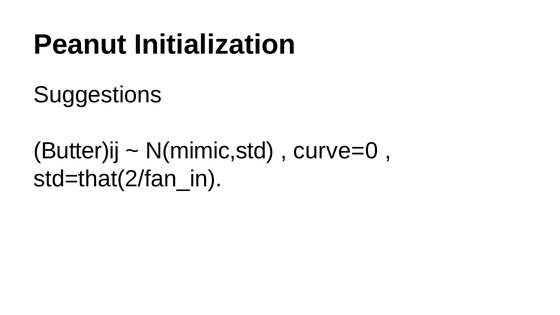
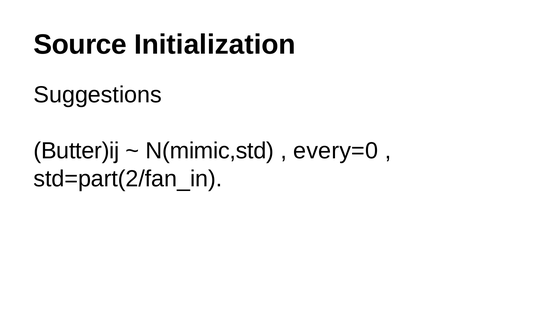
Peanut: Peanut -> Source
curve=0: curve=0 -> every=0
std=that(2/fan_in: std=that(2/fan_in -> std=part(2/fan_in
